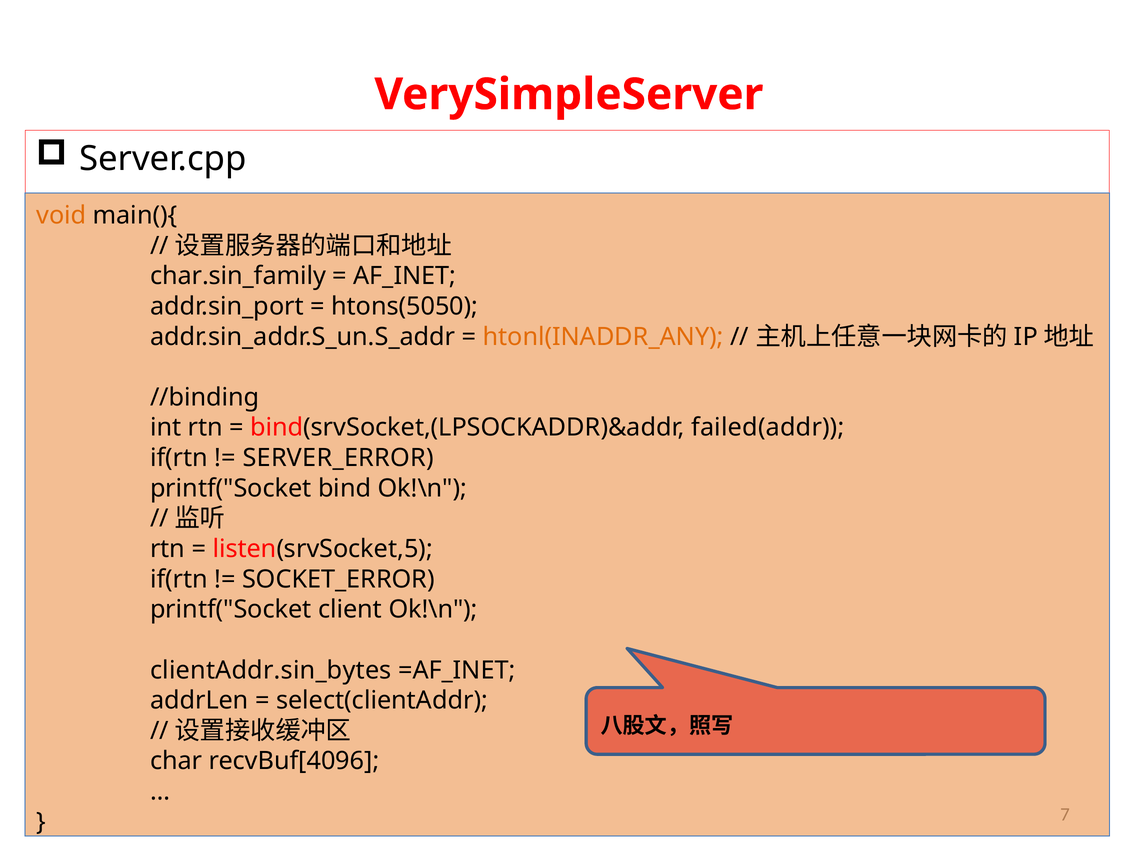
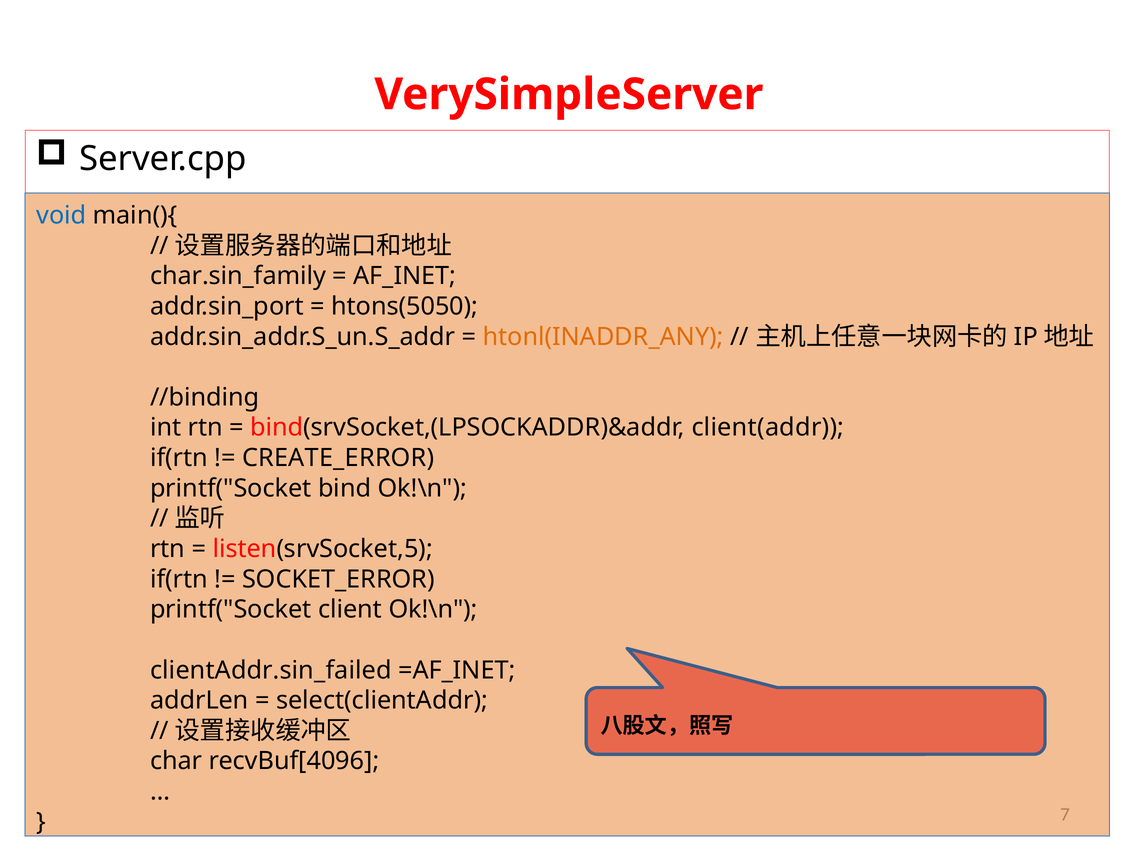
void colour: orange -> blue
failed(addr: failed(addr -> client(addr
SERVER_ERROR: SERVER_ERROR -> CREATE_ERROR
clientAddr.sin_bytes: clientAddr.sin_bytes -> clientAddr.sin_failed
